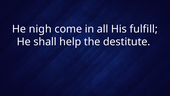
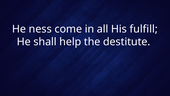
nigh: nigh -> ness
